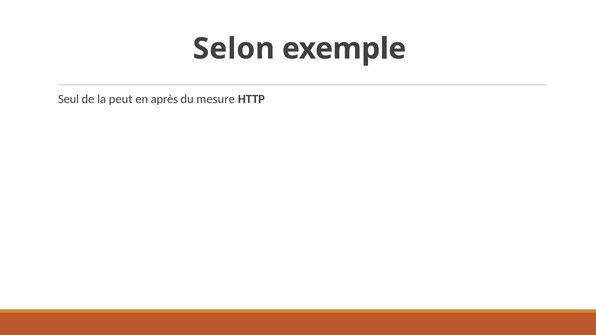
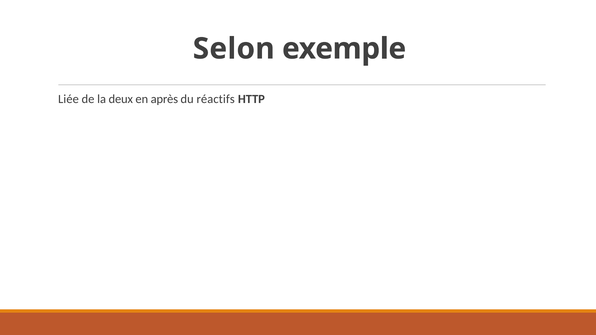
Seul: Seul -> Liée
peut: peut -> deux
mesure: mesure -> réactifs
